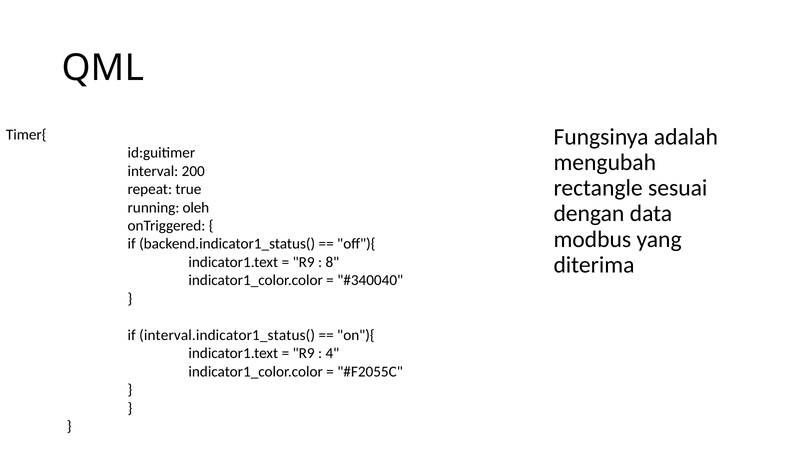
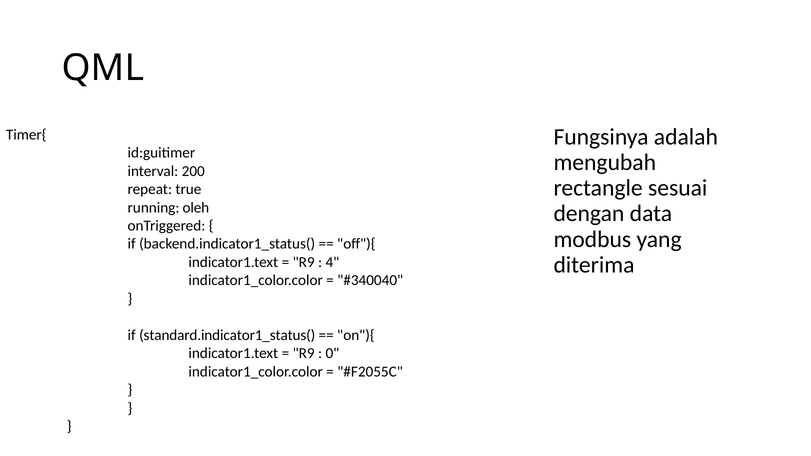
8: 8 -> 4
interval.indicator1_status(: interval.indicator1_status( -> standard.indicator1_status(
4: 4 -> 0
